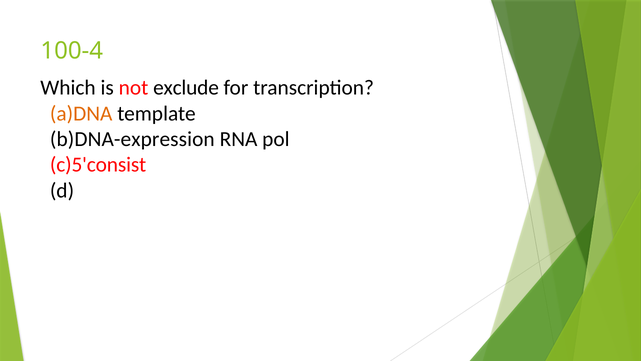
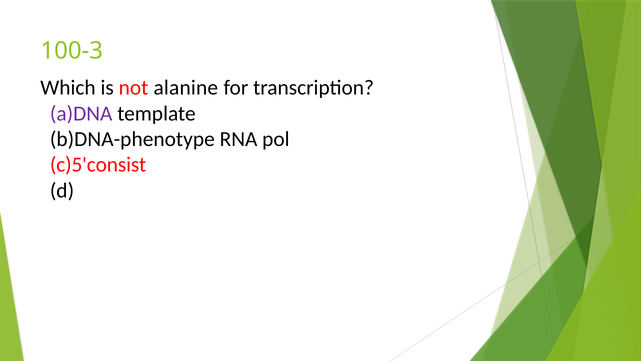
100-4: 100-4 -> 100-3
exclude: exclude -> alanine
a)DNA colour: orange -> purple
b)DNA-expression: b)DNA-expression -> b)DNA-phenotype
